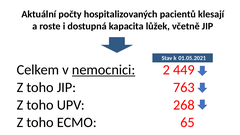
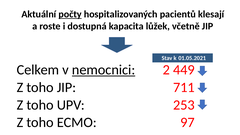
počty underline: none -> present
763: 763 -> 711
268: 268 -> 253
65: 65 -> 97
